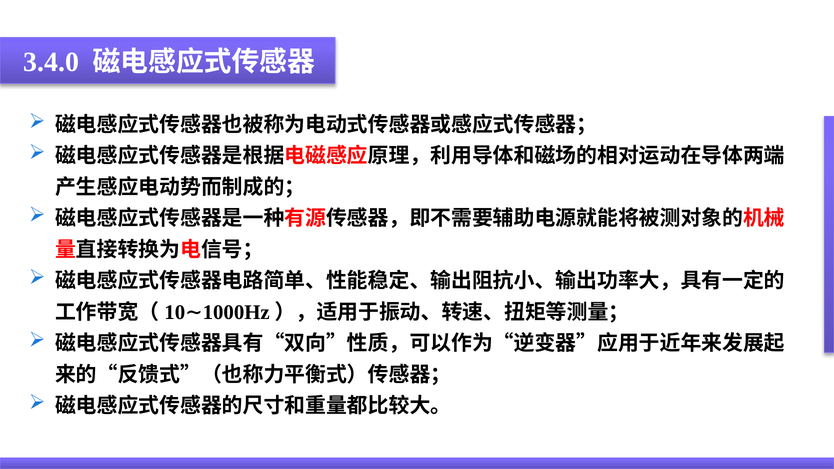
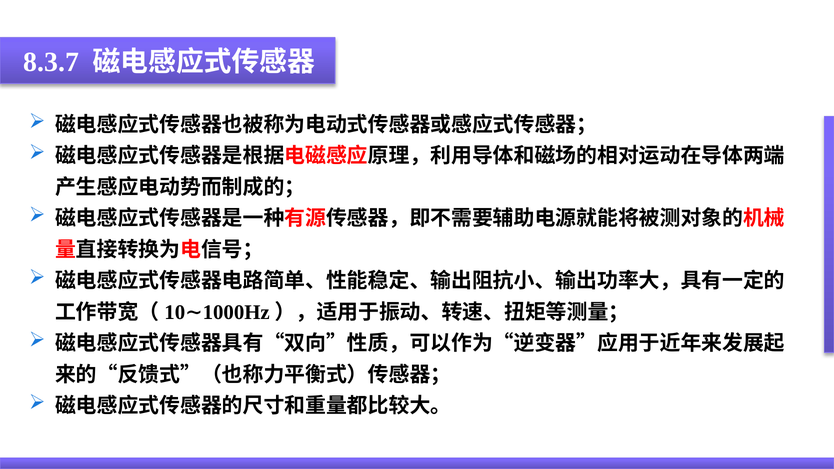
3.4.0: 3.4.0 -> 8.3.7
